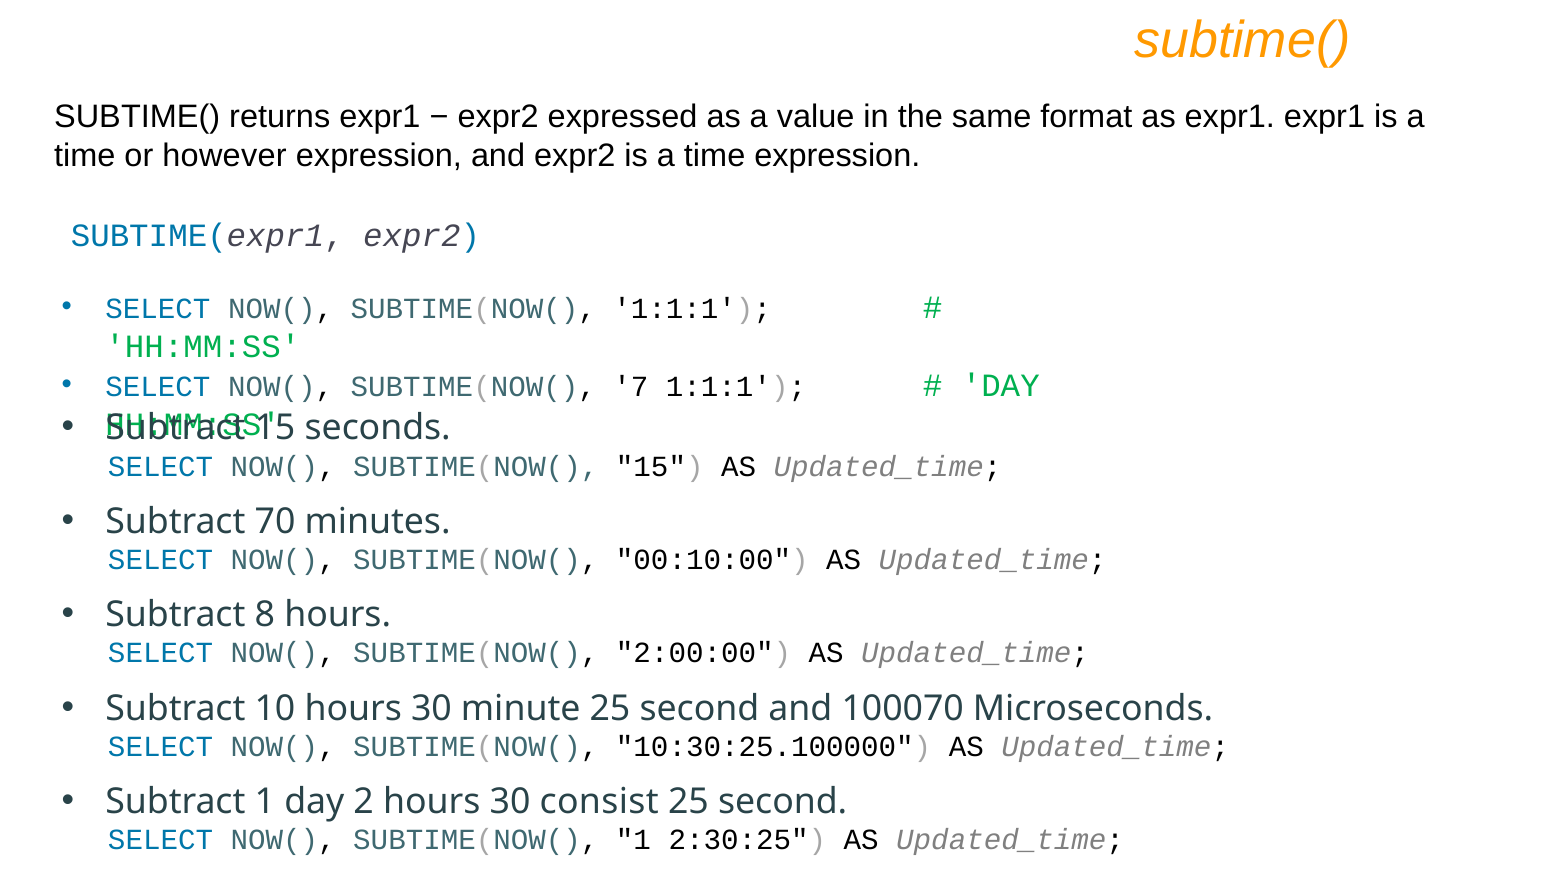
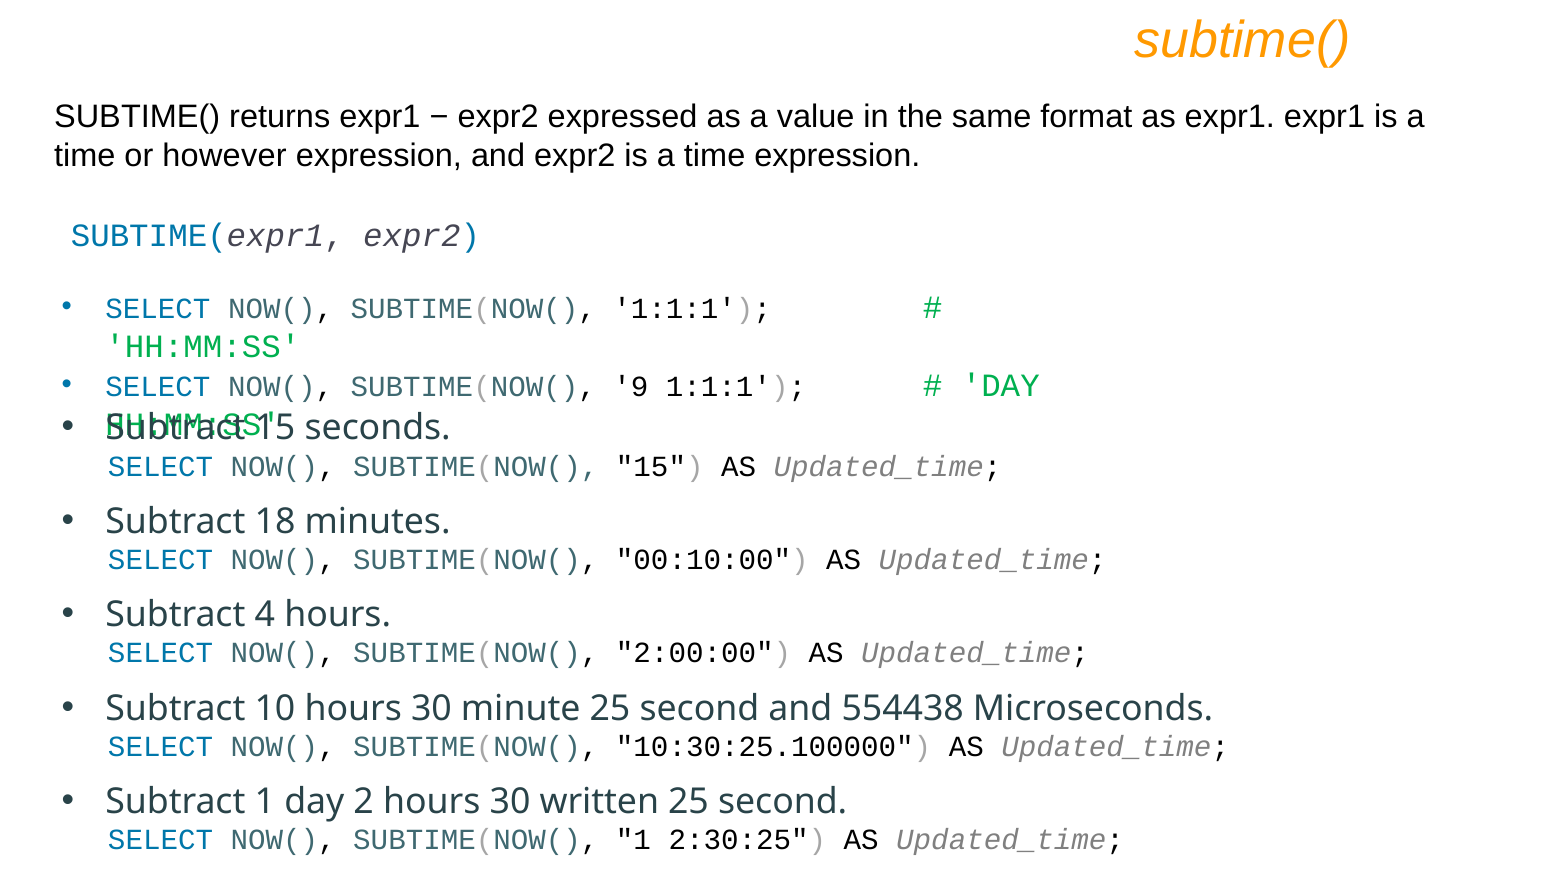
7: 7 -> 9
70: 70 -> 18
8: 8 -> 4
100070: 100070 -> 554438
consist: consist -> written
